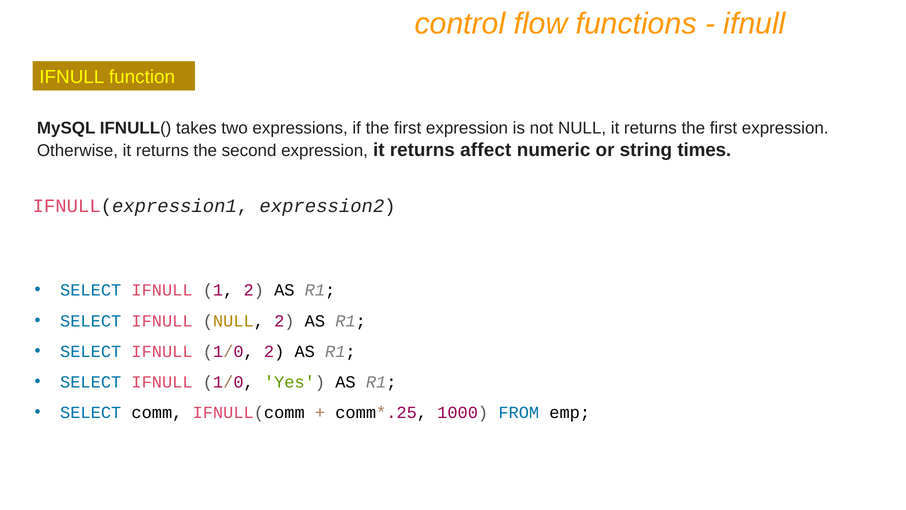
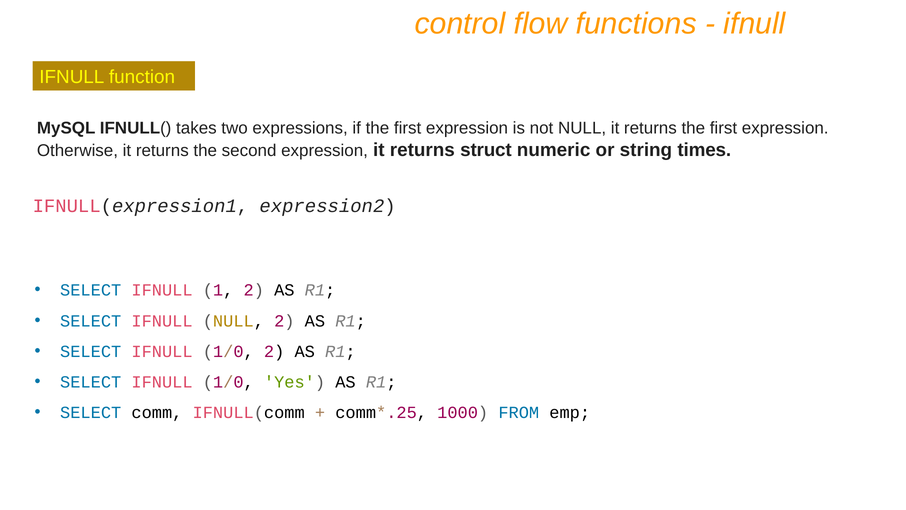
affect: affect -> struct
